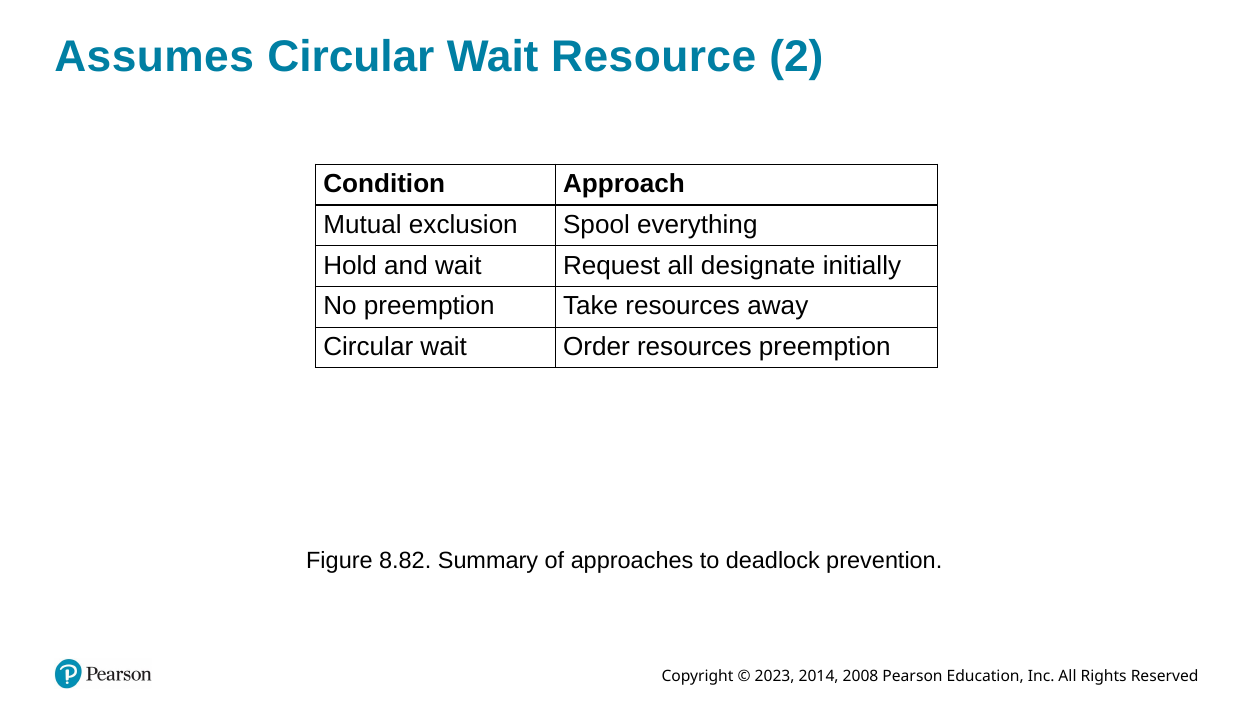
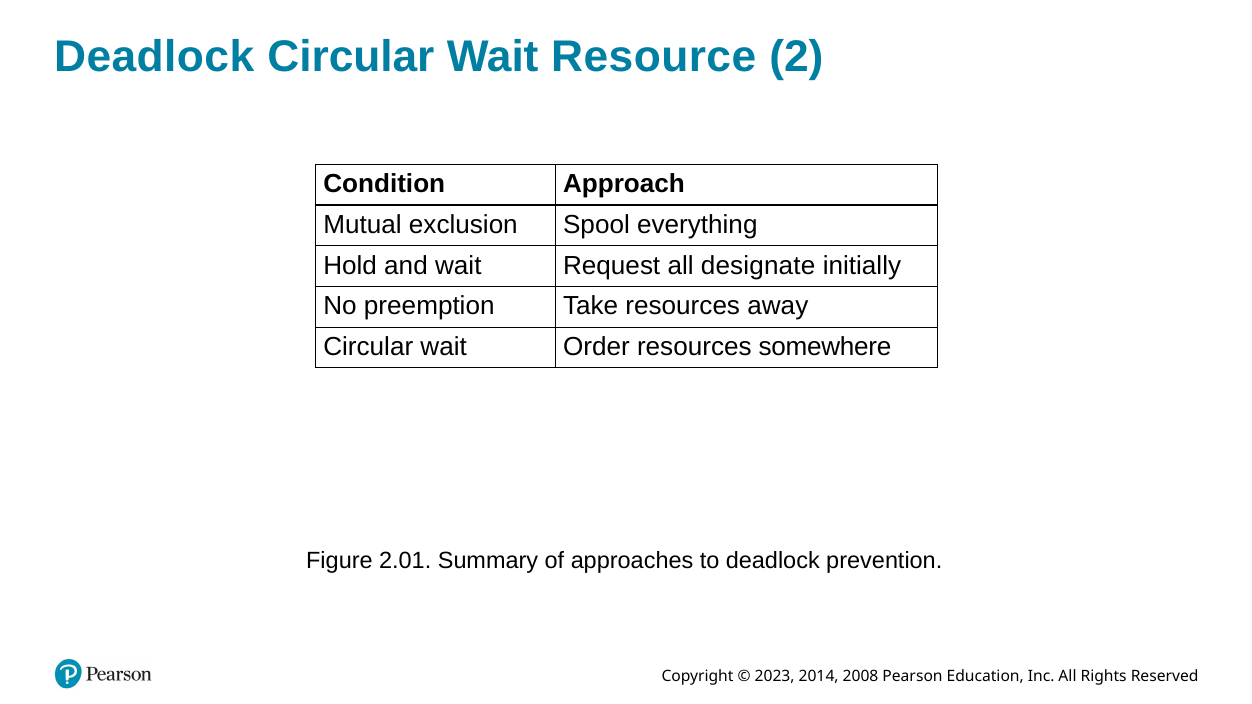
Assumes at (154, 57): Assumes -> Deadlock
resources preemption: preemption -> somewhere
8.82: 8.82 -> 2.01
